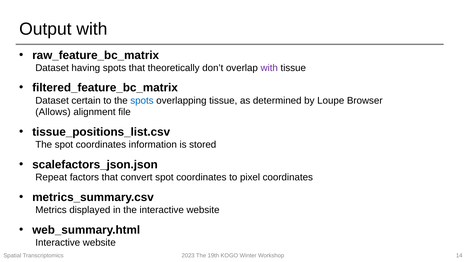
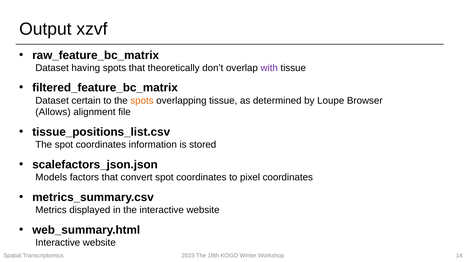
Output with: with -> xzvf
spots at (142, 101) colour: blue -> orange
Repeat: Repeat -> Models
